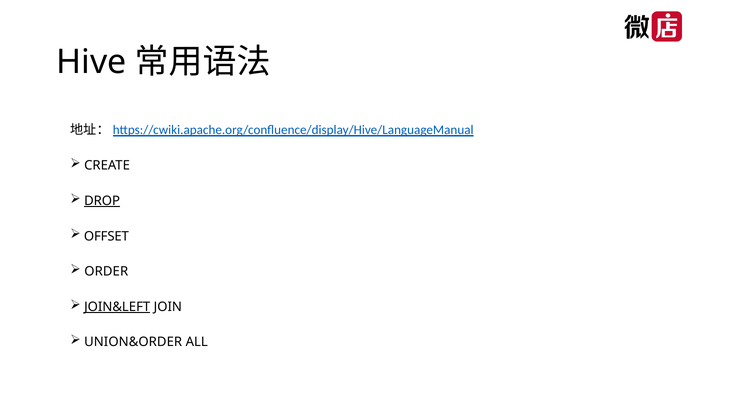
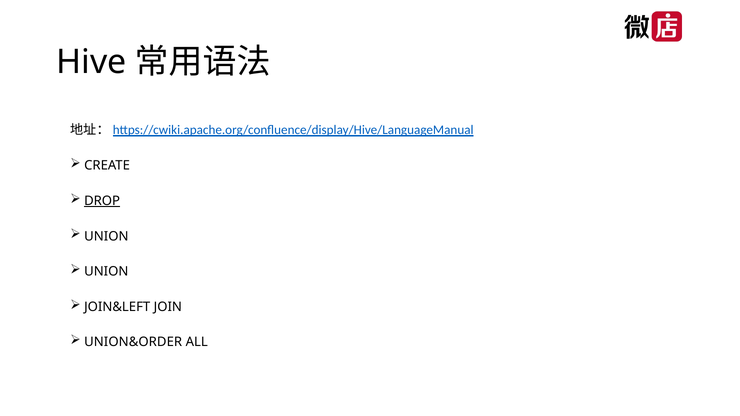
OFFSET at (106, 236): OFFSET -> UNION
ORDER at (106, 272): ORDER -> UNION
JOIN&LEFT underline: present -> none
